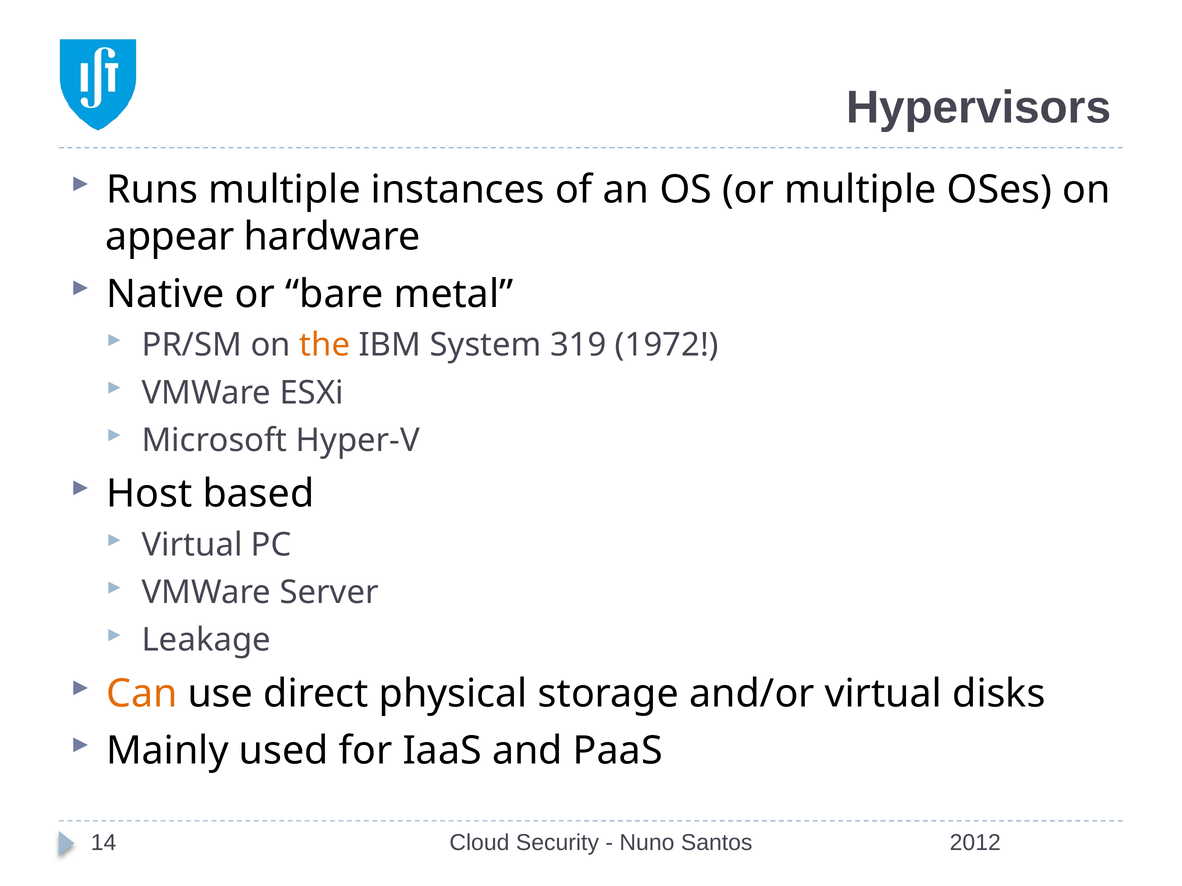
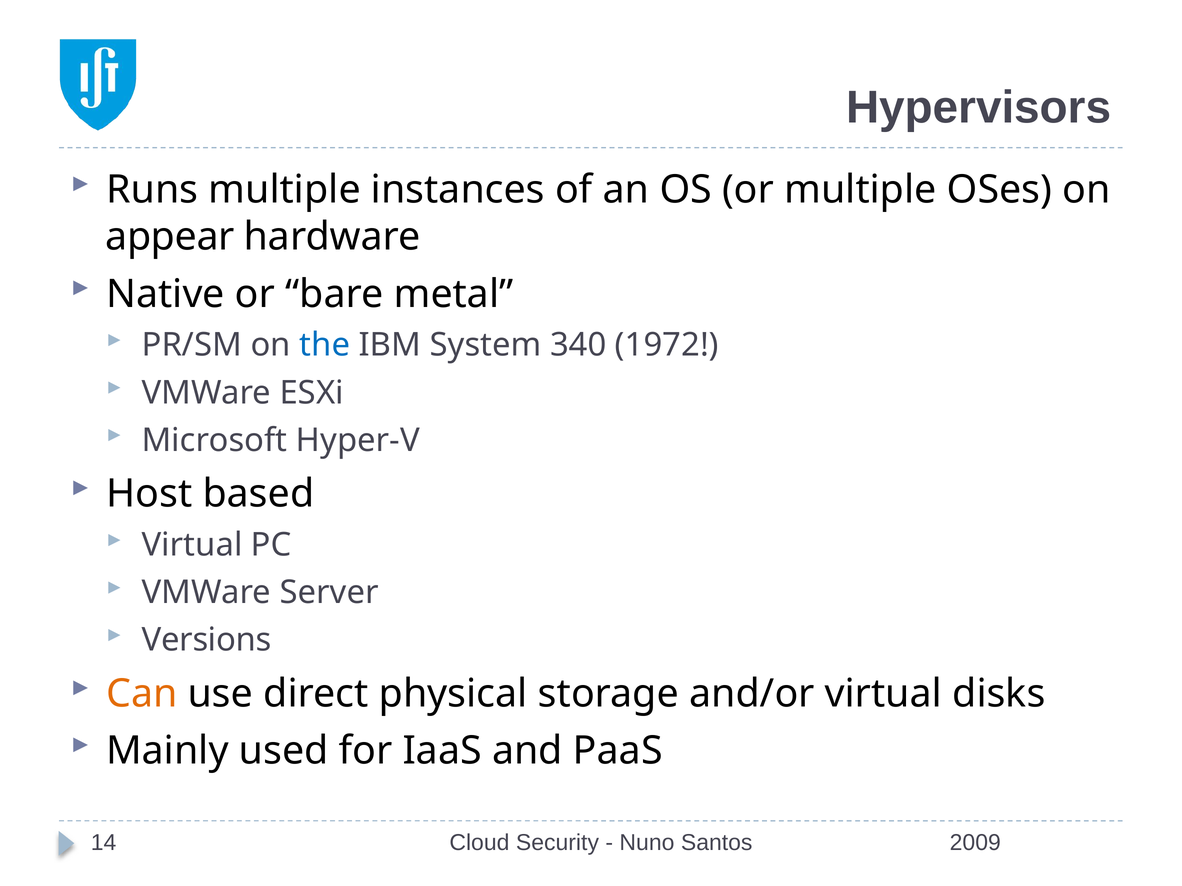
the colour: orange -> blue
319: 319 -> 340
Leakage: Leakage -> Versions
2012: 2012 -> 2009
